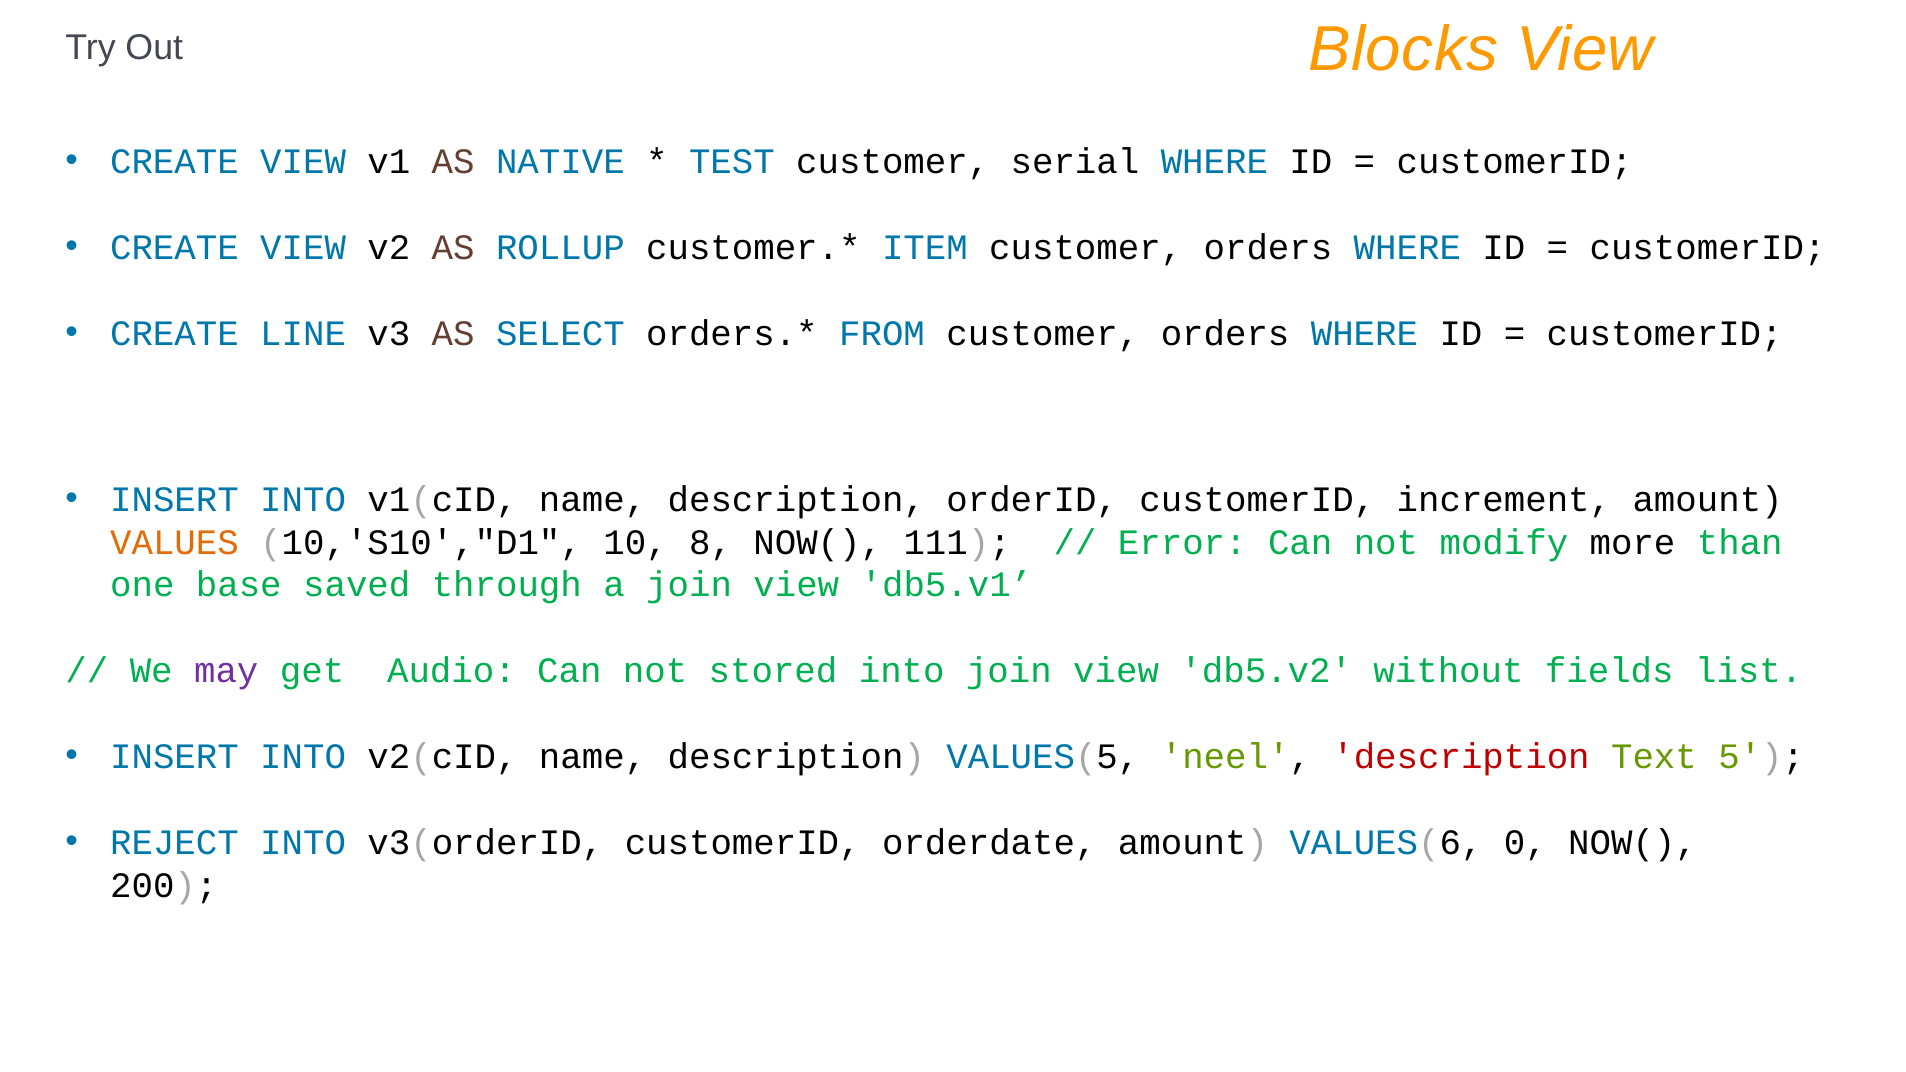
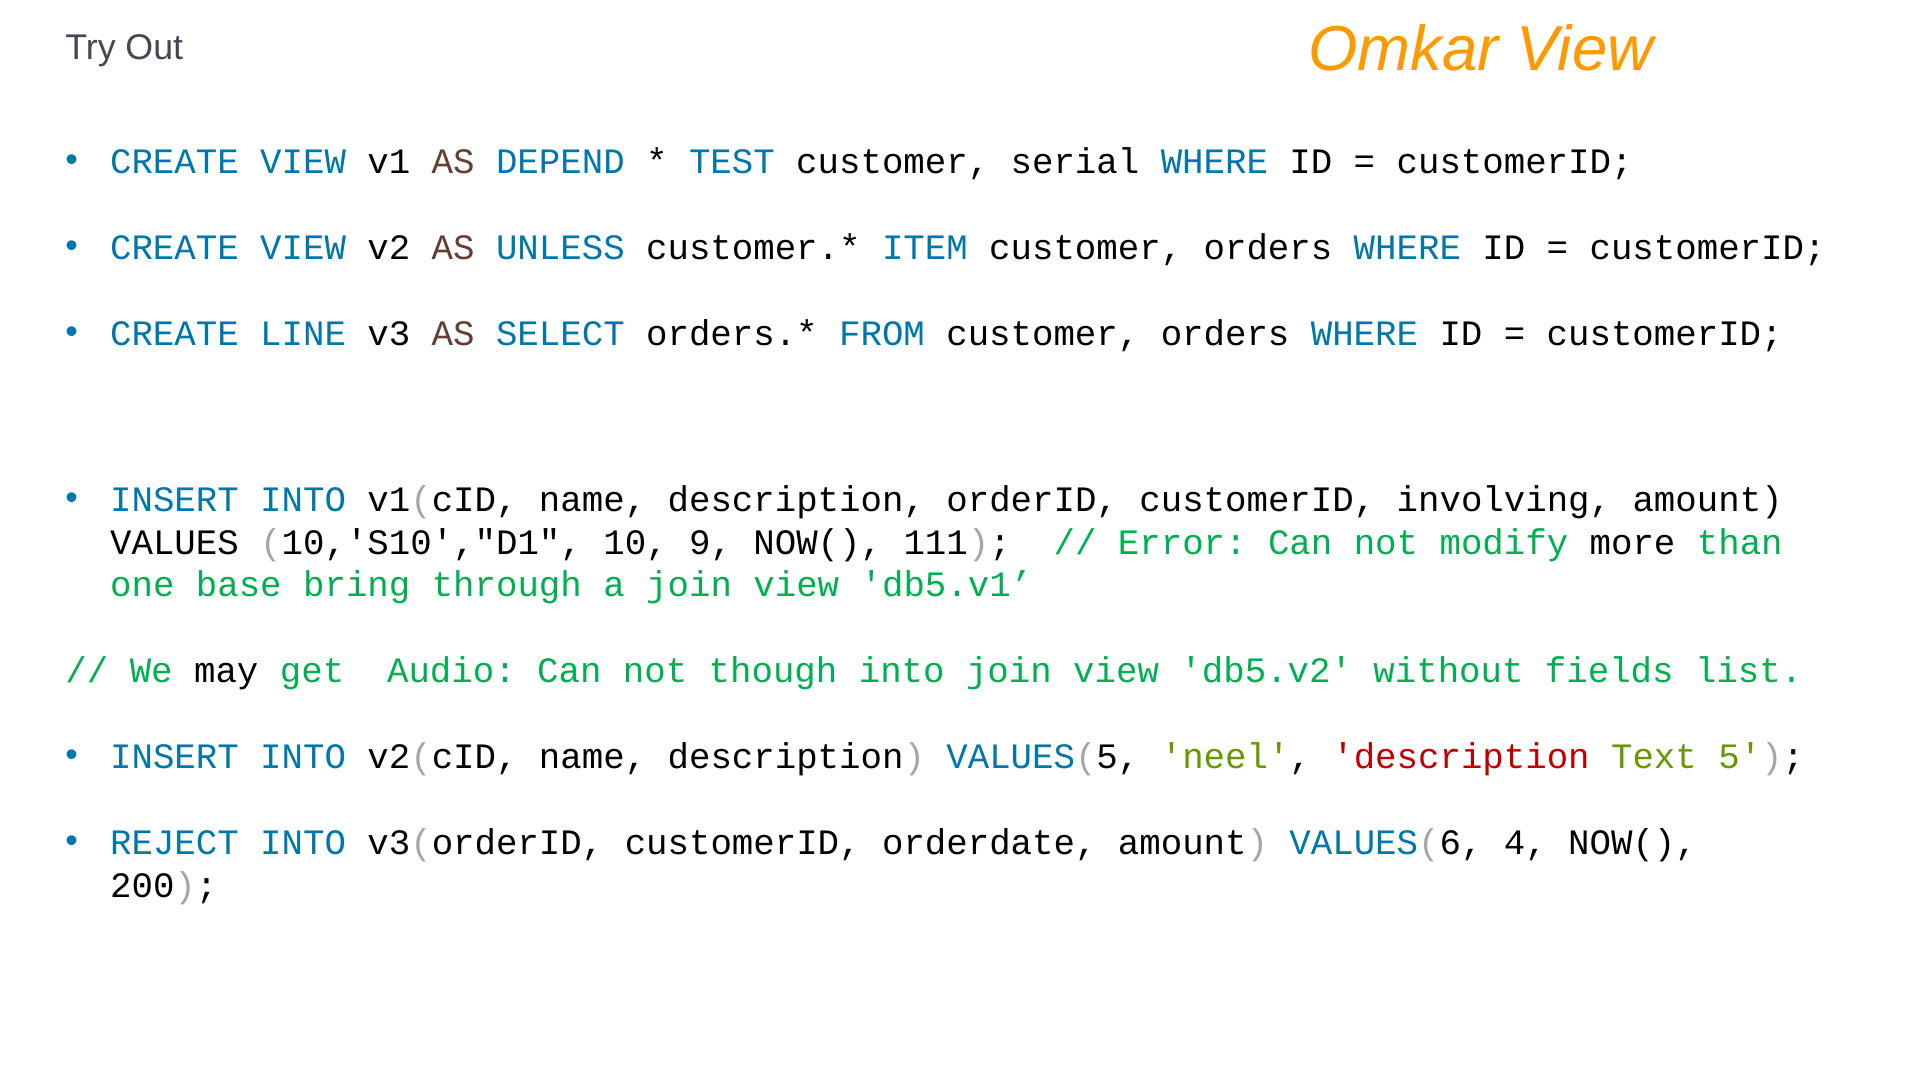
Blocks: Blocks -> Omkar
NATIVE: NATIVE -> DEPEND
ROLLUP: ROLLUP -> UNLESS
increment: increment -> involving
VALUES colour: orange -> black
8: 8 -> 9
saved: saved -> bring
may colour: purple -> black
stored: stored -> though
0: 0 -> 4
